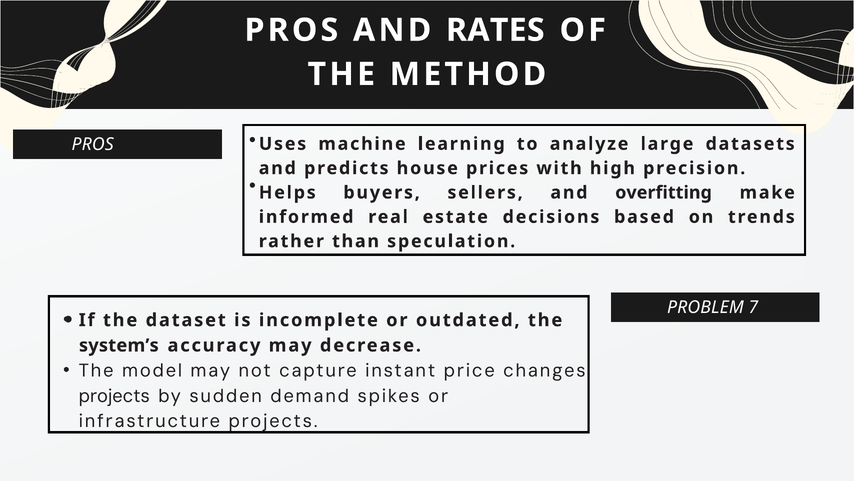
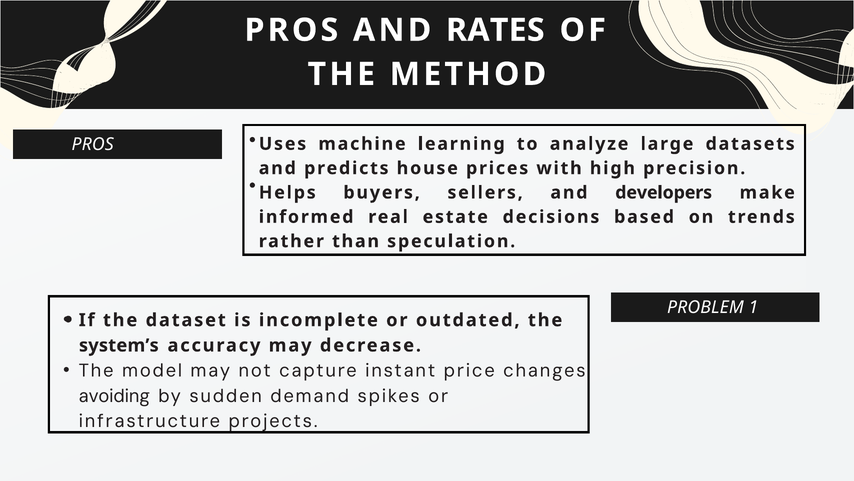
overfitting: overfitting -> developers
7: 7 -> 1
projects at (114, 396): projects -> avoiding
